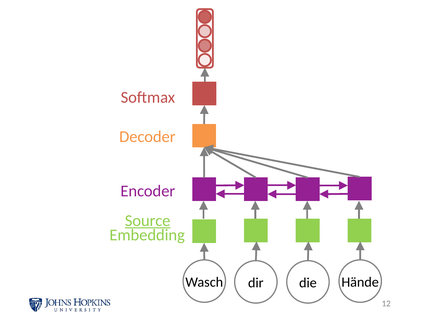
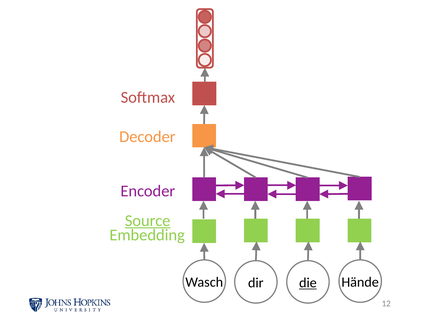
die underline: none -> present
